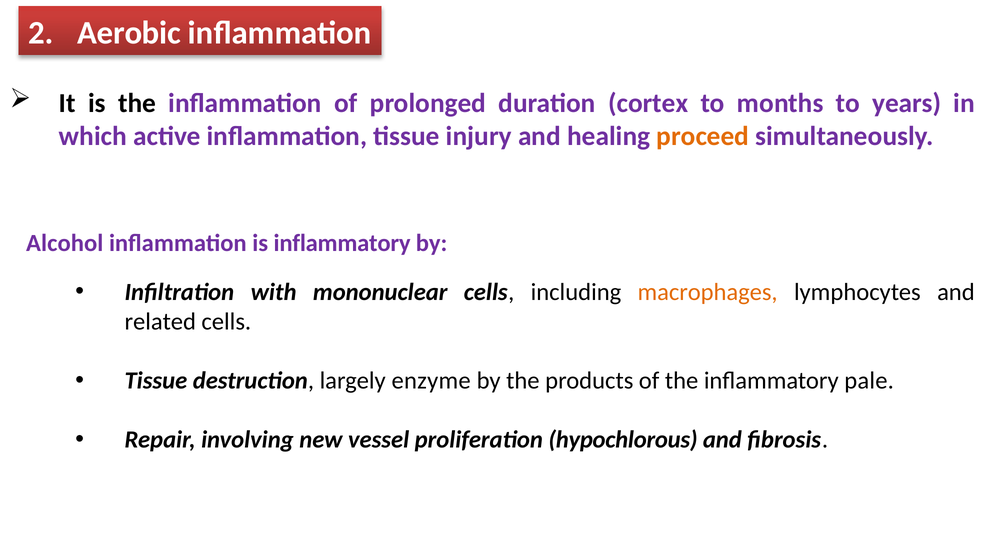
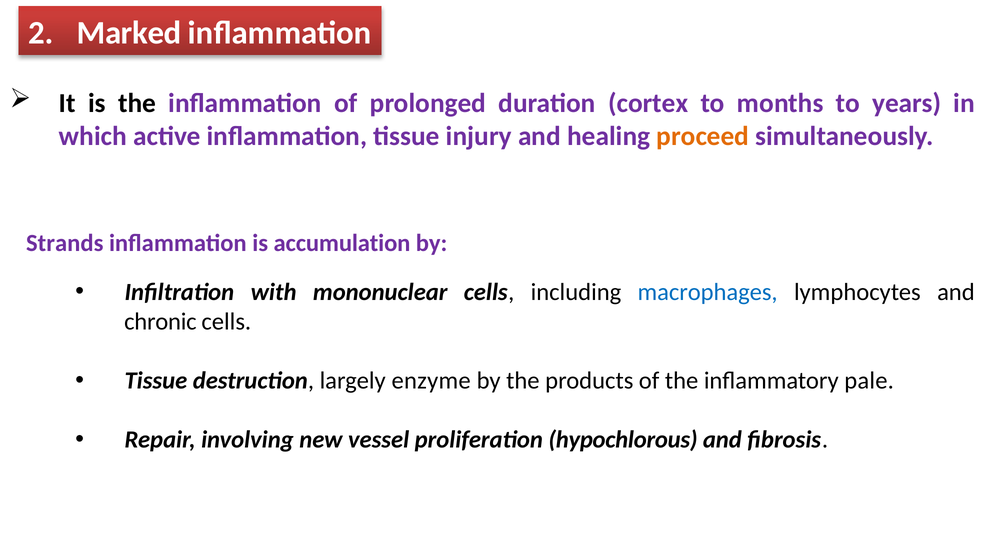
Aerobic: Aerobic -> Marked
Alcohol: Alcohol -> Strands
is inflammatory: inflammatory -> accumulation
macrophages colour: orange -> blue
related: related -> chronic
